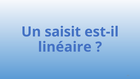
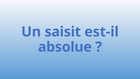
linéaire: linéaire -> absolue
